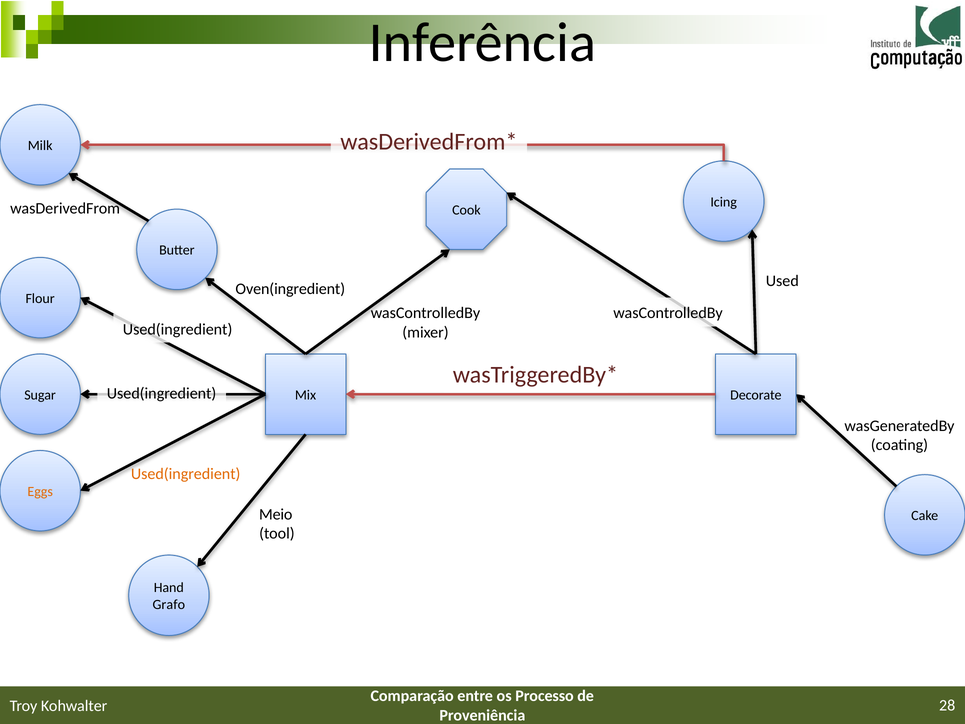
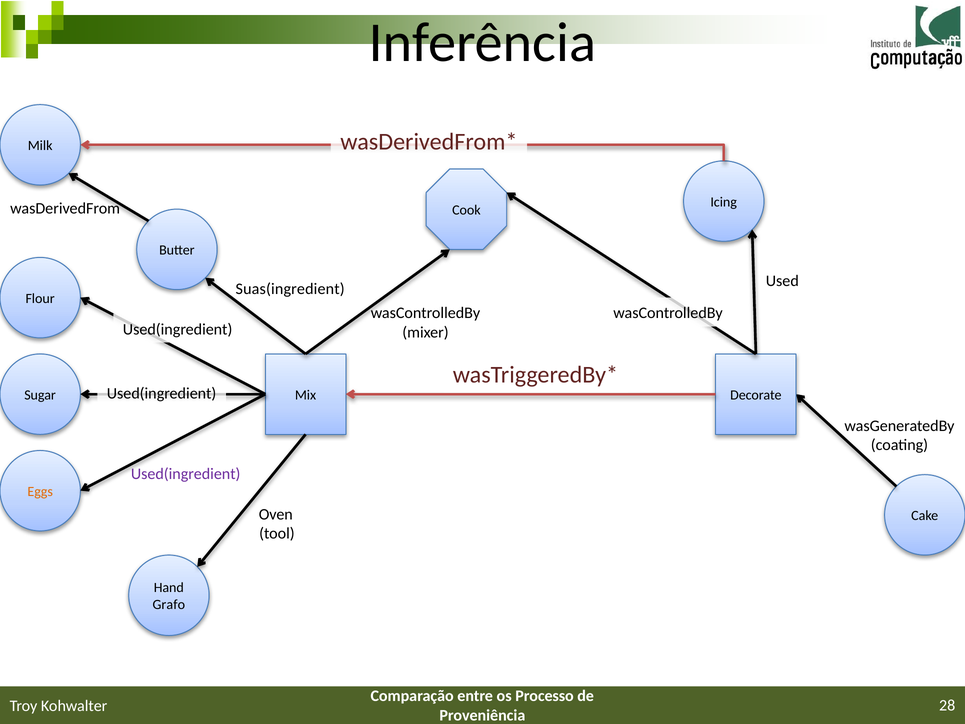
Oven(ingredient: Oven(ingredient -> Suas(ingredient
Used(ingredient at (186, 474) colour: orange -> purple
Meio: Meio -> Oven
